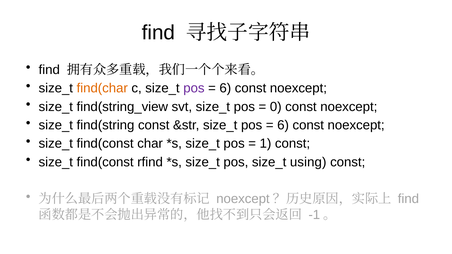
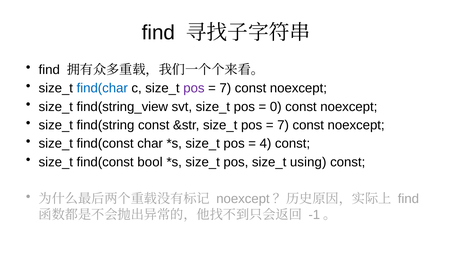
find(char colour: orange -> blue
6 at (225, 88): 6 -> 7
6 at (283, 125): 6 -> 7
1: 1 -> 4
rfind: rfind -> bool
